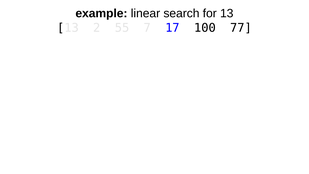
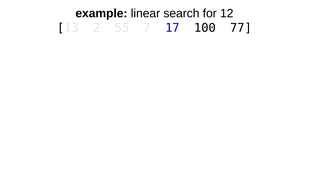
for 13: 13 -> 12
